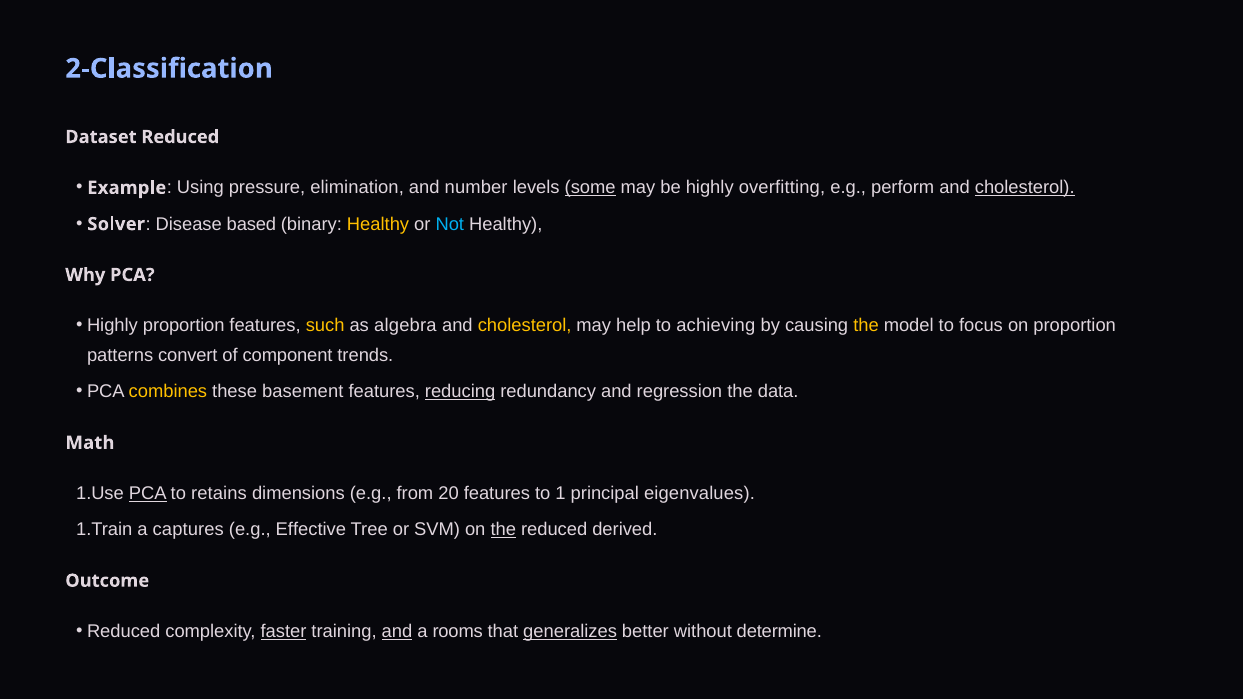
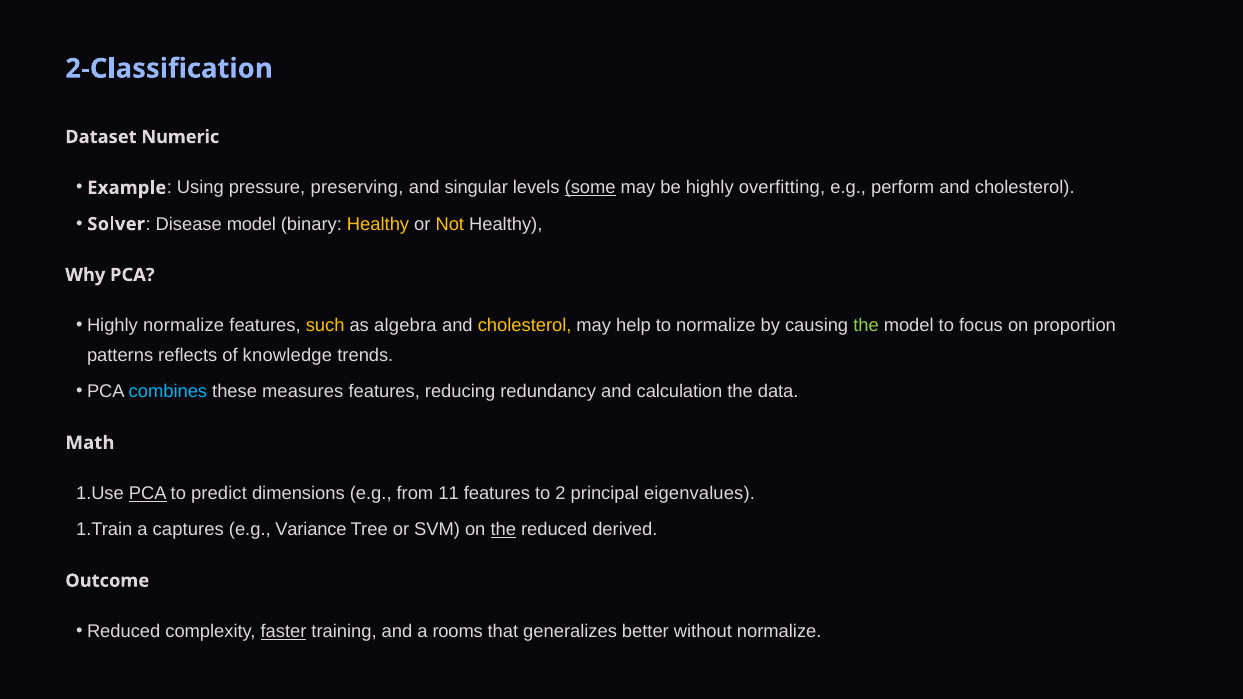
Dataset Reduced: Reduced -> Numeric
elimination: elimination -> preserving
number: number -> singular
cholesterol at (1025, 188) underline: present -> none
Disease based: based -> model
Not colour: light blue -> yellow
Highly proportion: proportion -> normalize
to achieving: achieving -> normalize
the at (866, 326) colour: yellow -> light green
convert: convert -> reflects
component: component -> knowledge
combines colour: yellow -> light blue
basement: basement -> measures
reducing underline: present -> none
regression: regression -> calculation
retains: retains -> predict
20: 20 -> 11
1: 1 -> 2
Effective: Effective -> Variance
and at (397, 632) underline: present -> none
generalizes underline: present -> none
without determine: determine -> normalize
